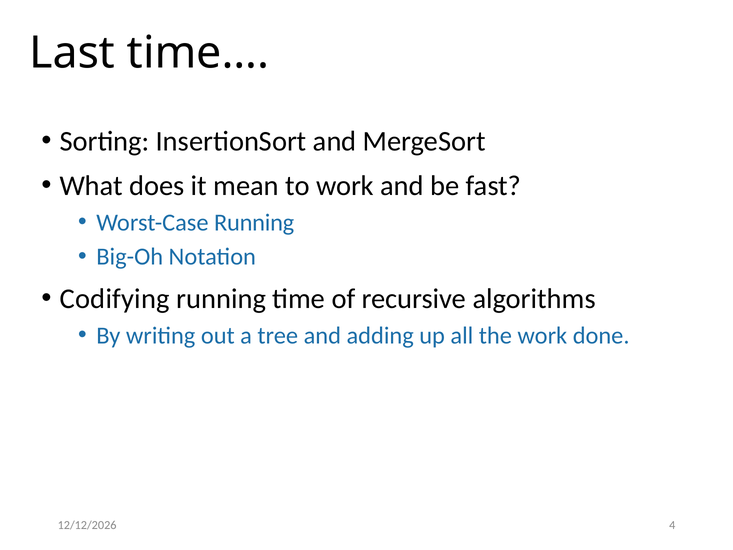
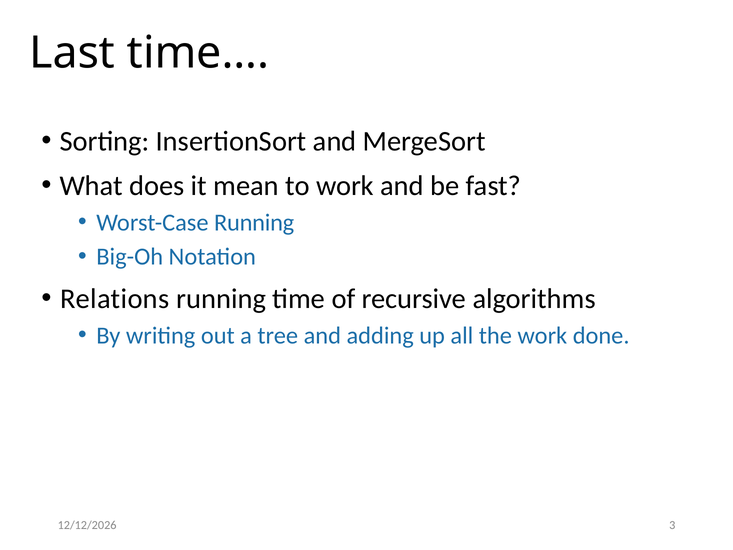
Codifying: Codifying -> Relations
4: 4 -> 3
